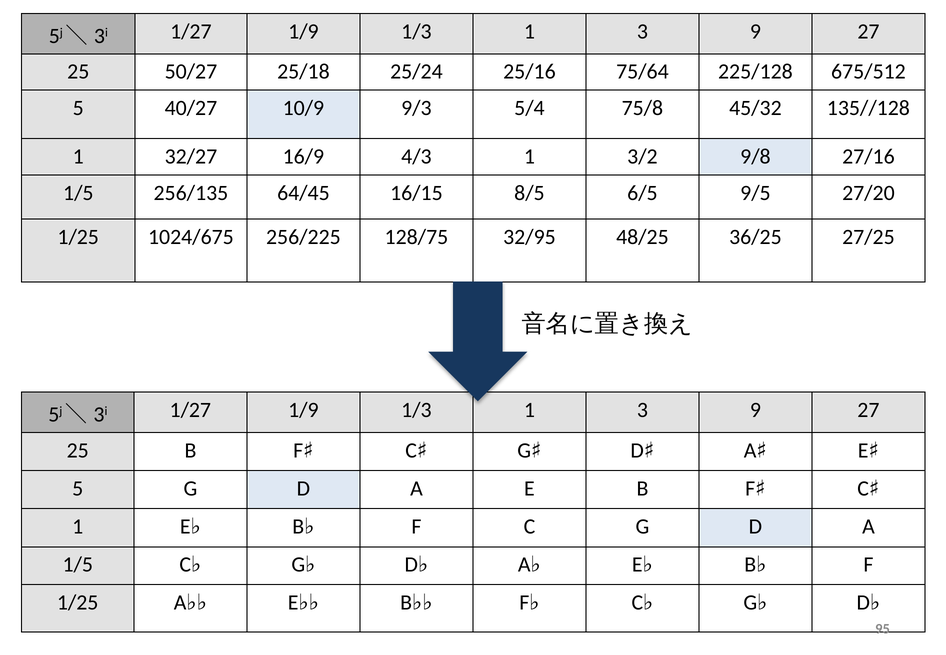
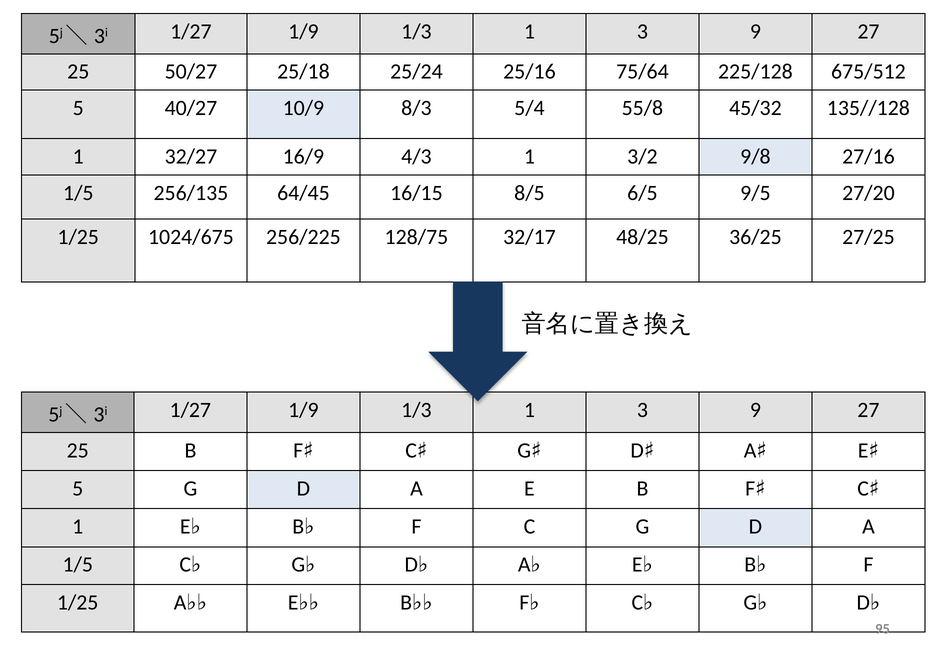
9/3: 9/3 -> 8/3
75/8: 75/8 -> 55/8
32/95: 32/95 -> 32/17
